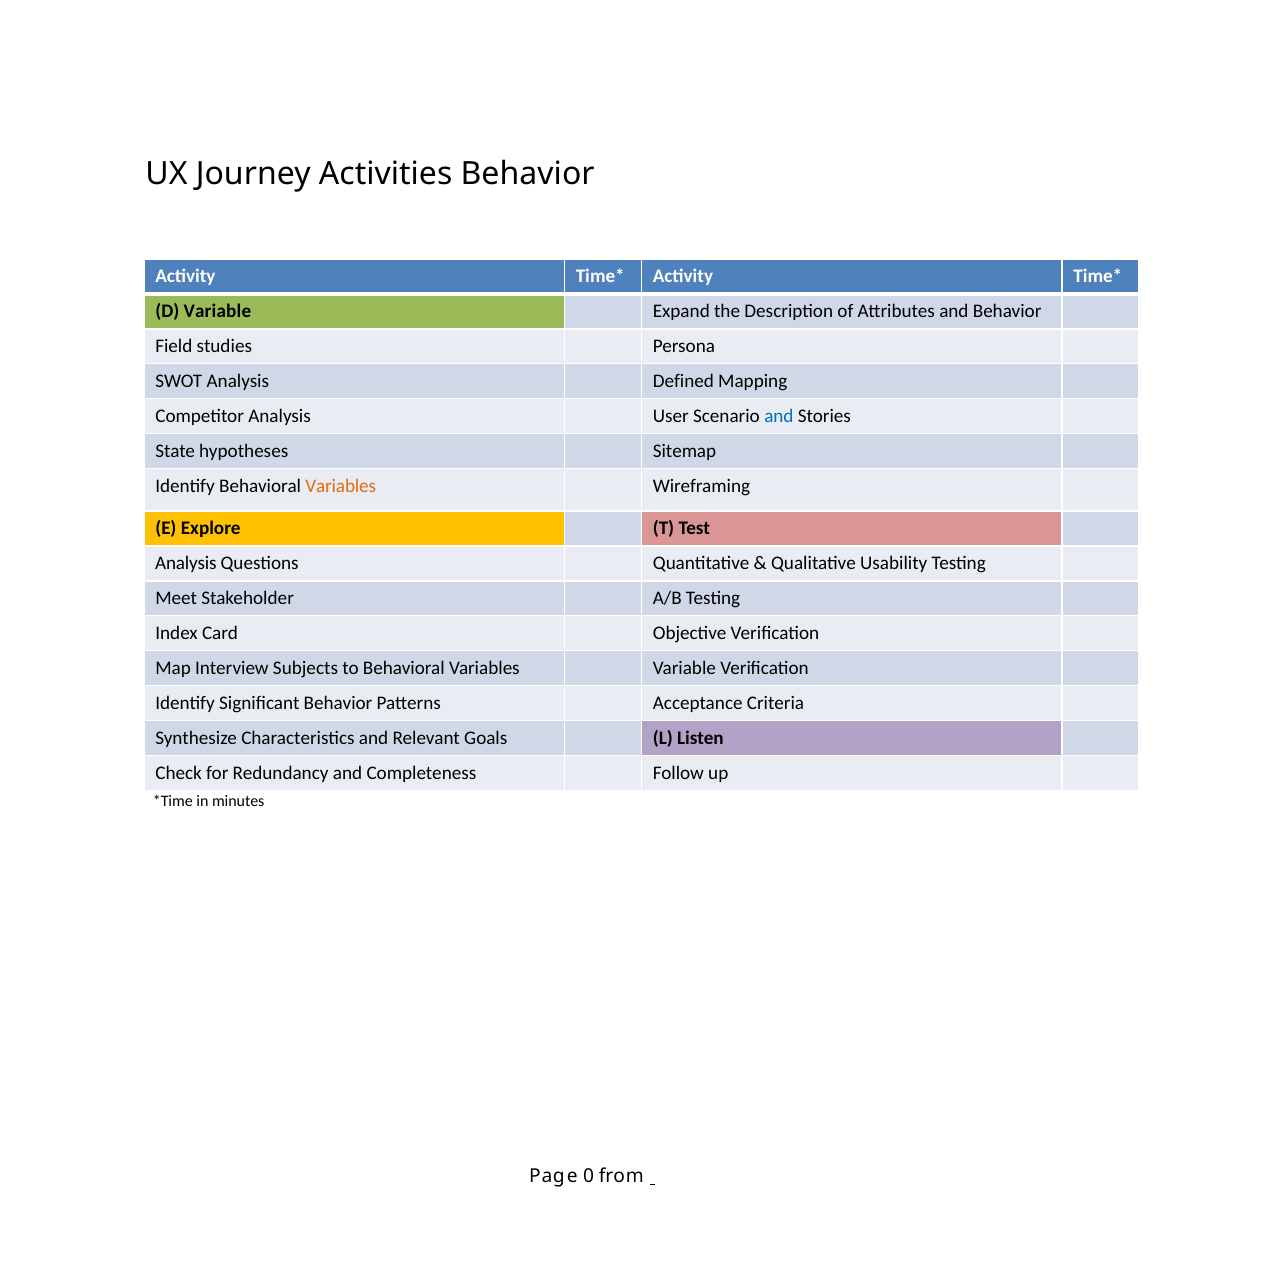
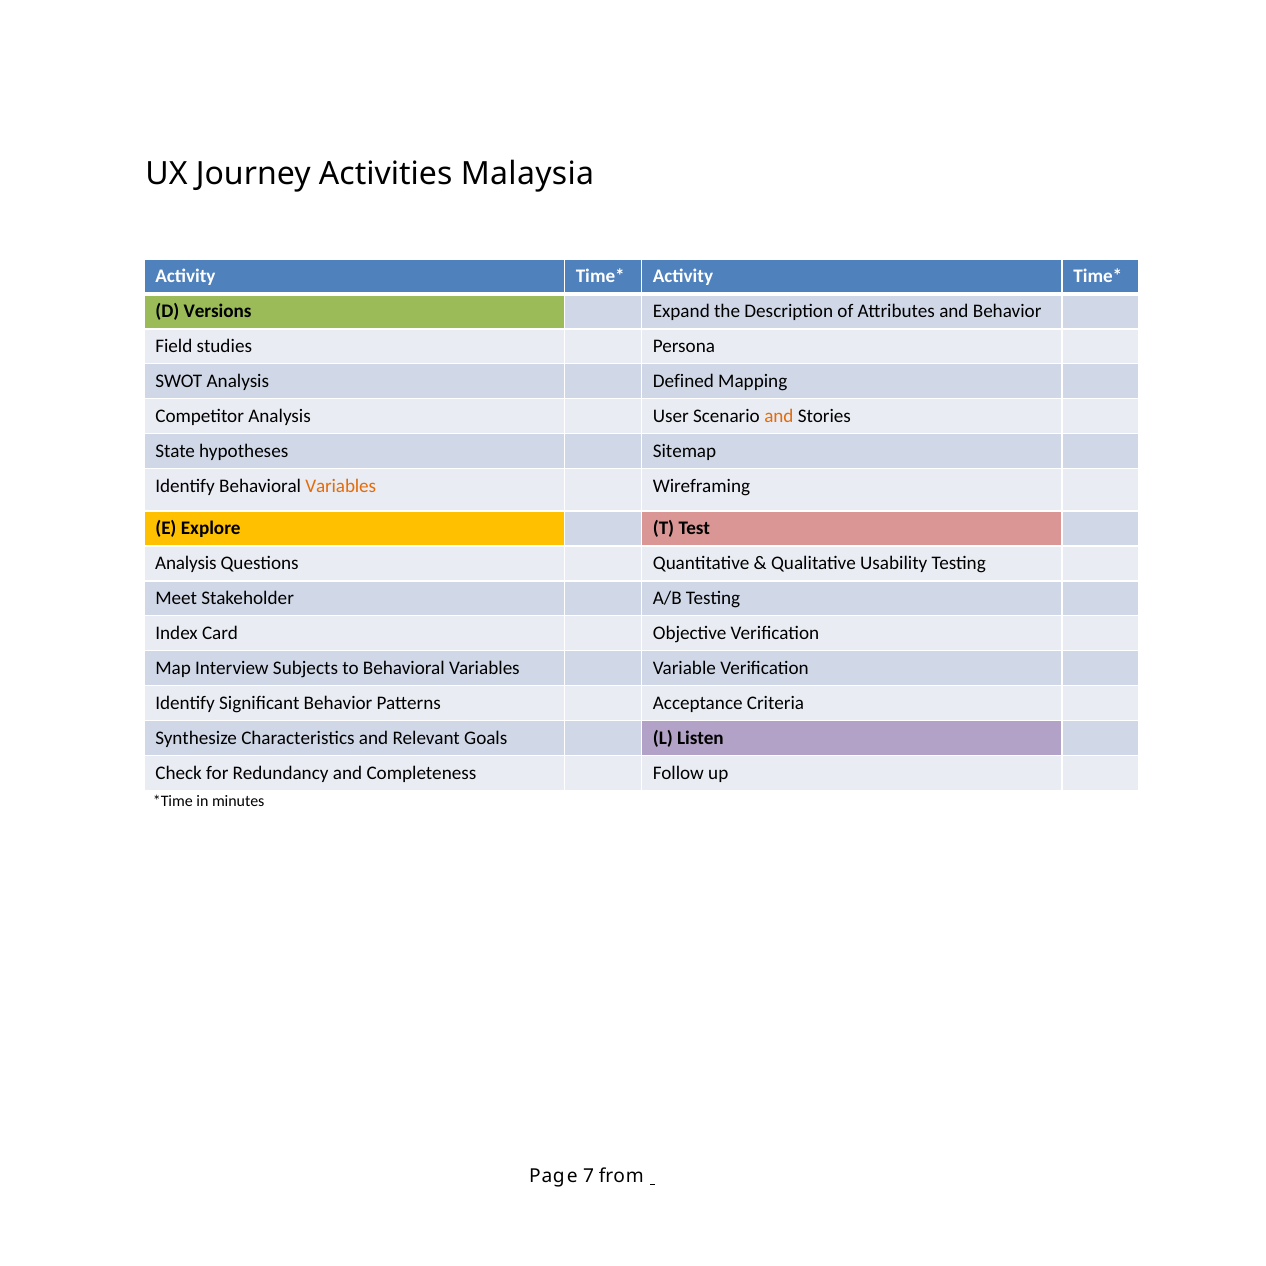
Activities Behavior: Behavior -> Malaysia
D Variable: Variable -> Versions
and at (779, 416) colour: blue -> orange
0: 0 -> 7
